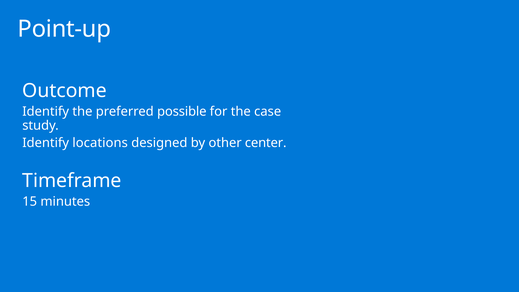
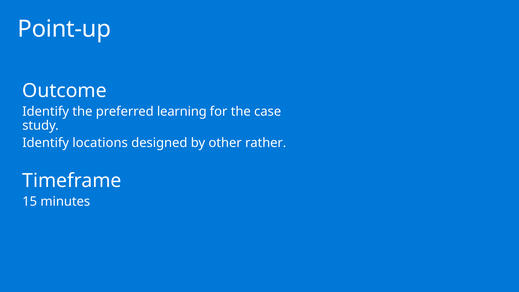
possible: possible -> learning
center: center -> rather
